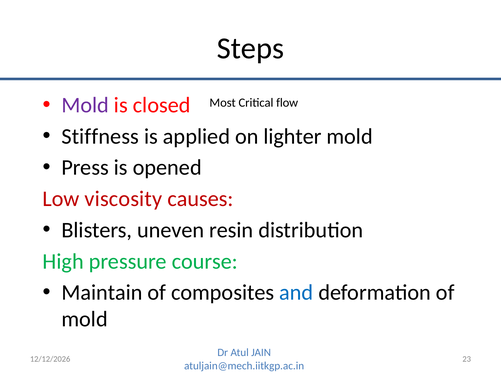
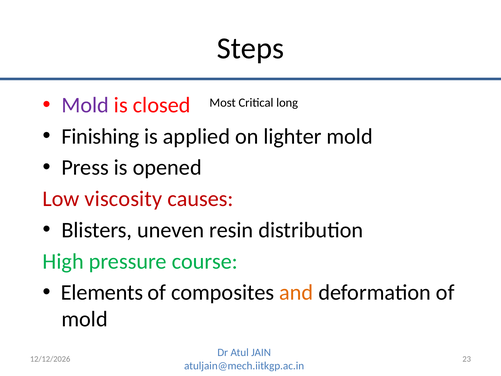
flow: flow -> long
Stiffness: Stiffness -> Finishing
Maintain: Maintain -> Elements
and colour: blue -> orange
